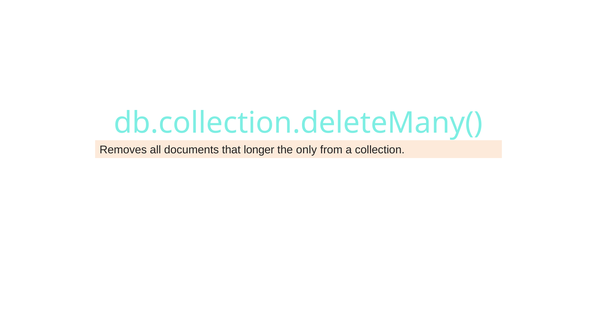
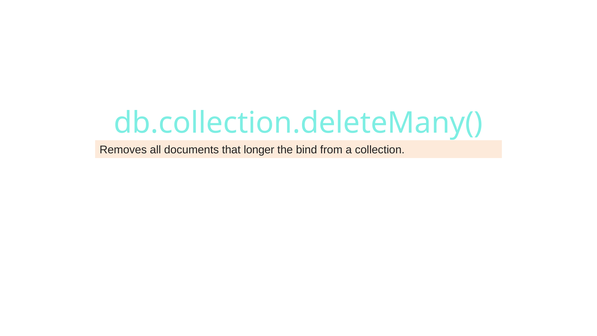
only: only -> bind
